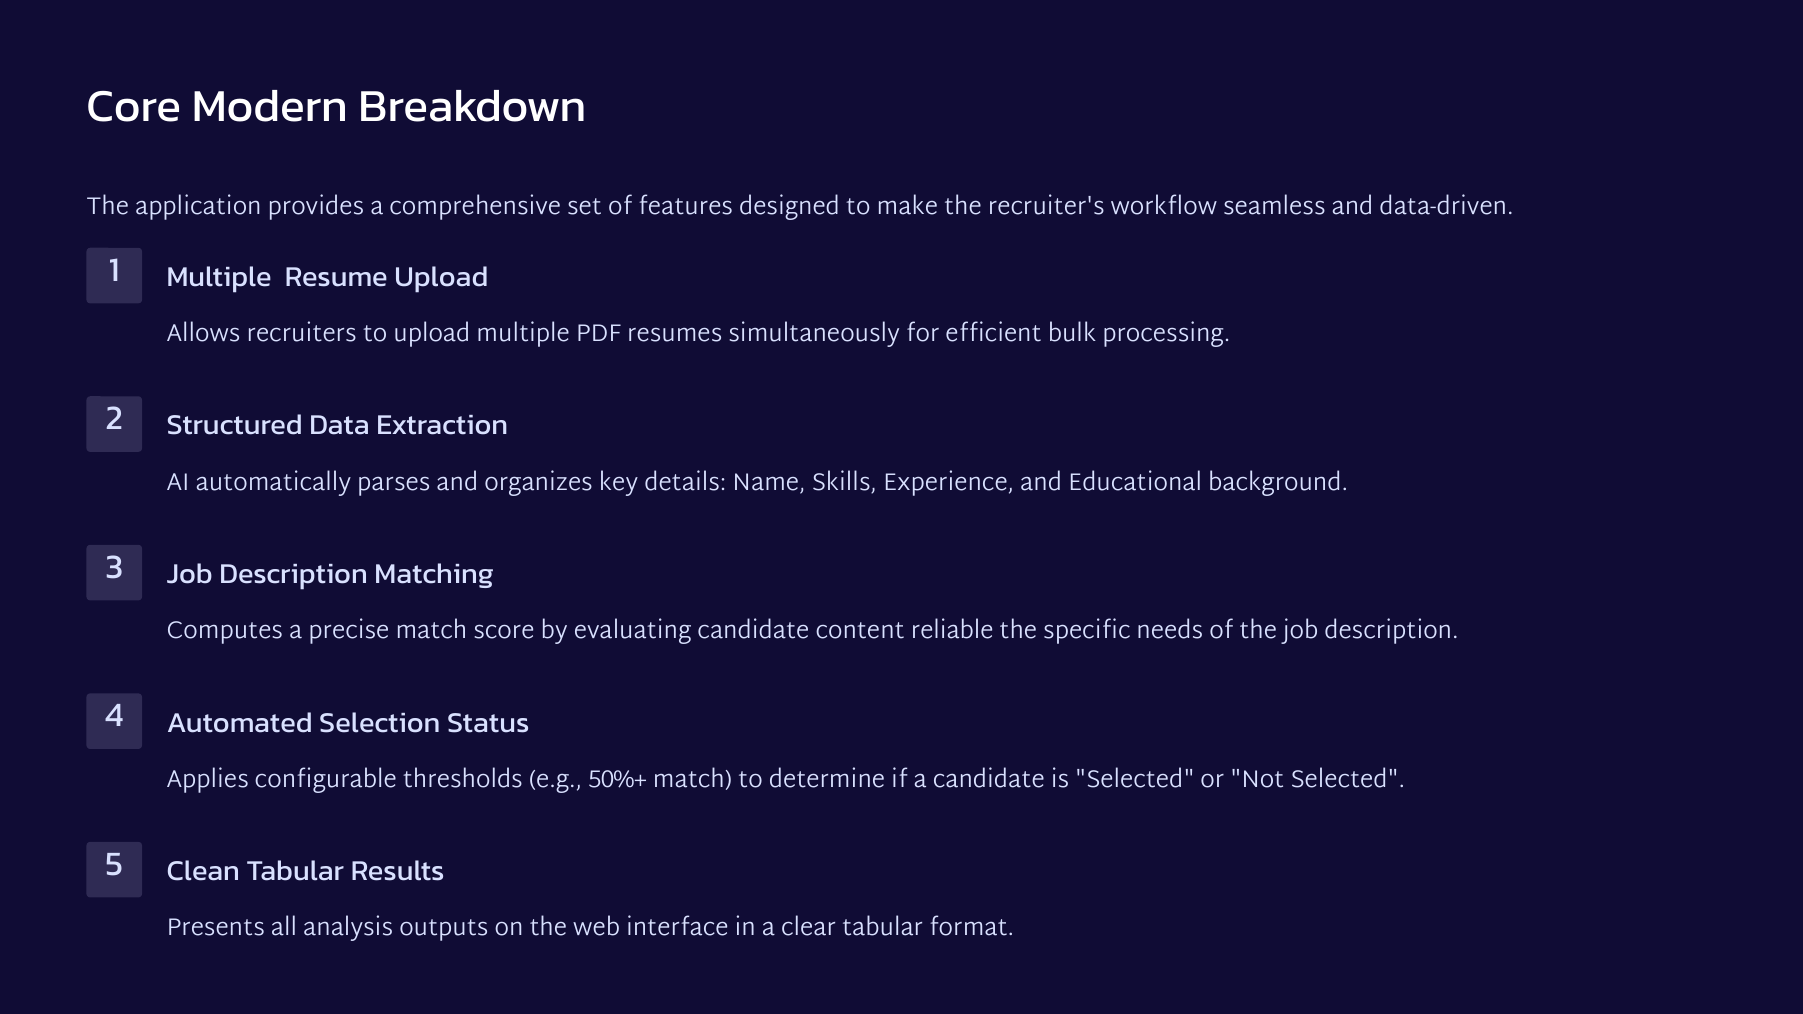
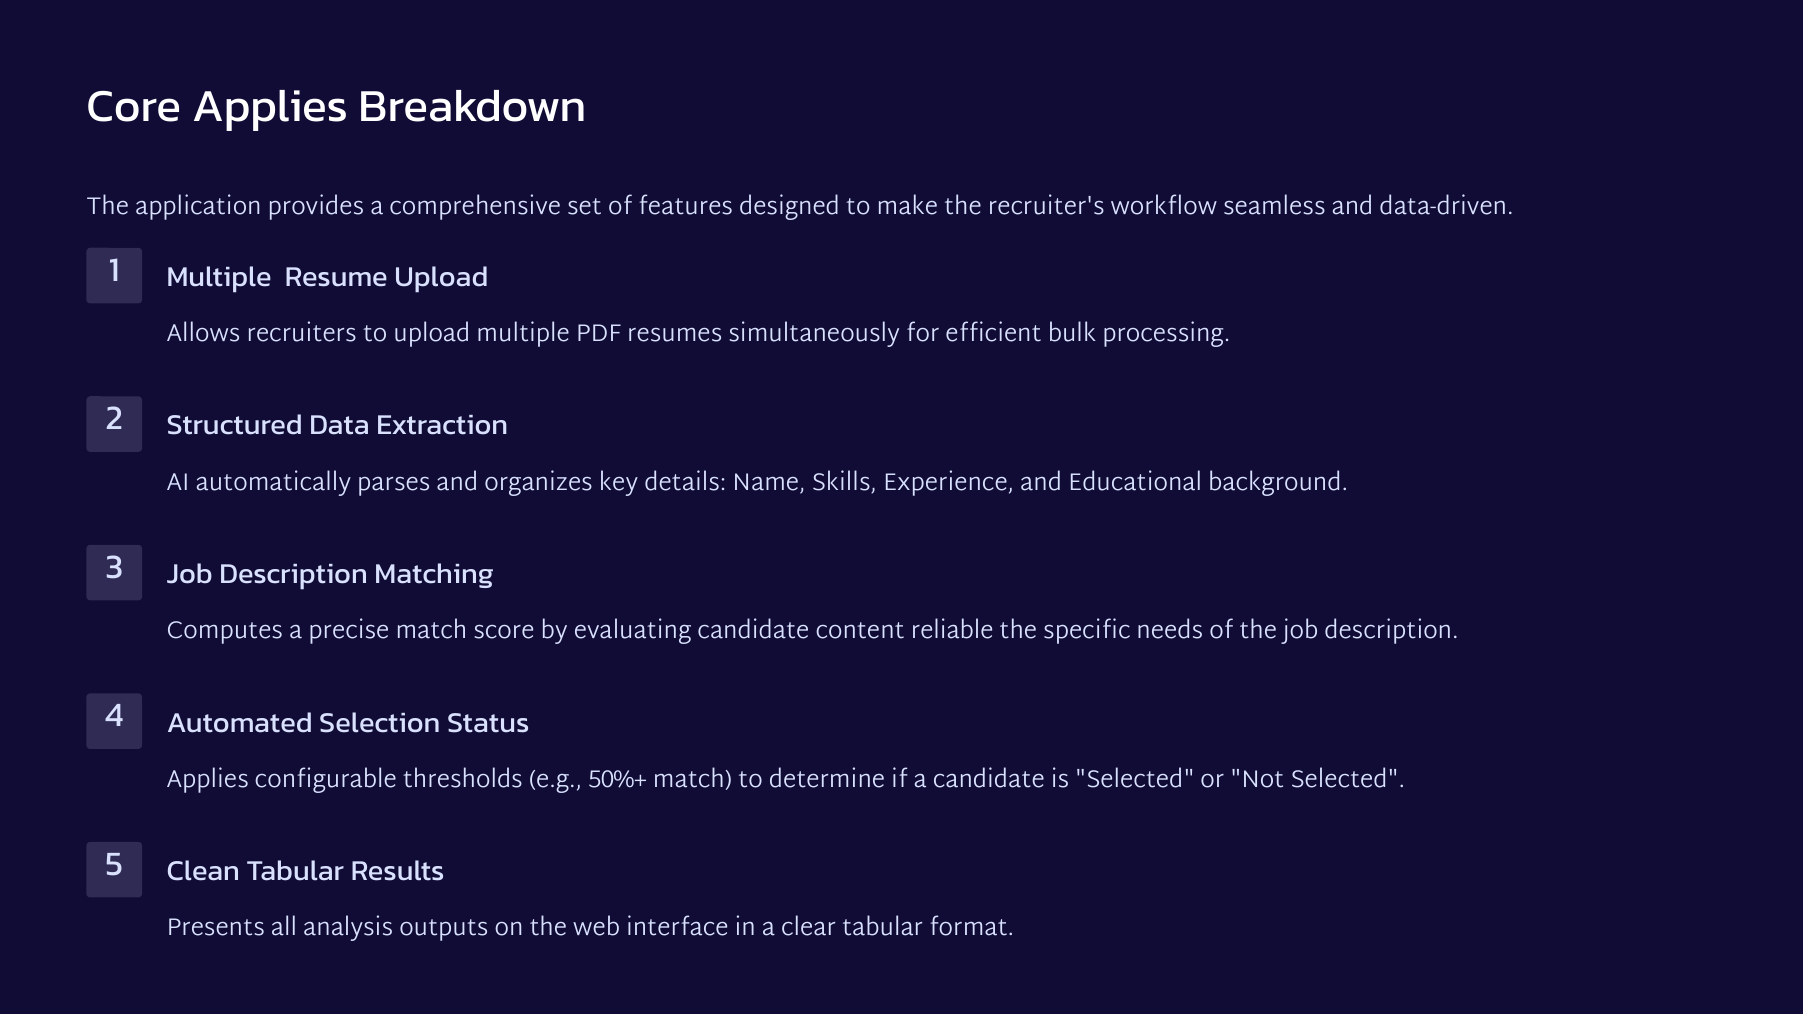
Core Modern: Modern -> Applies
